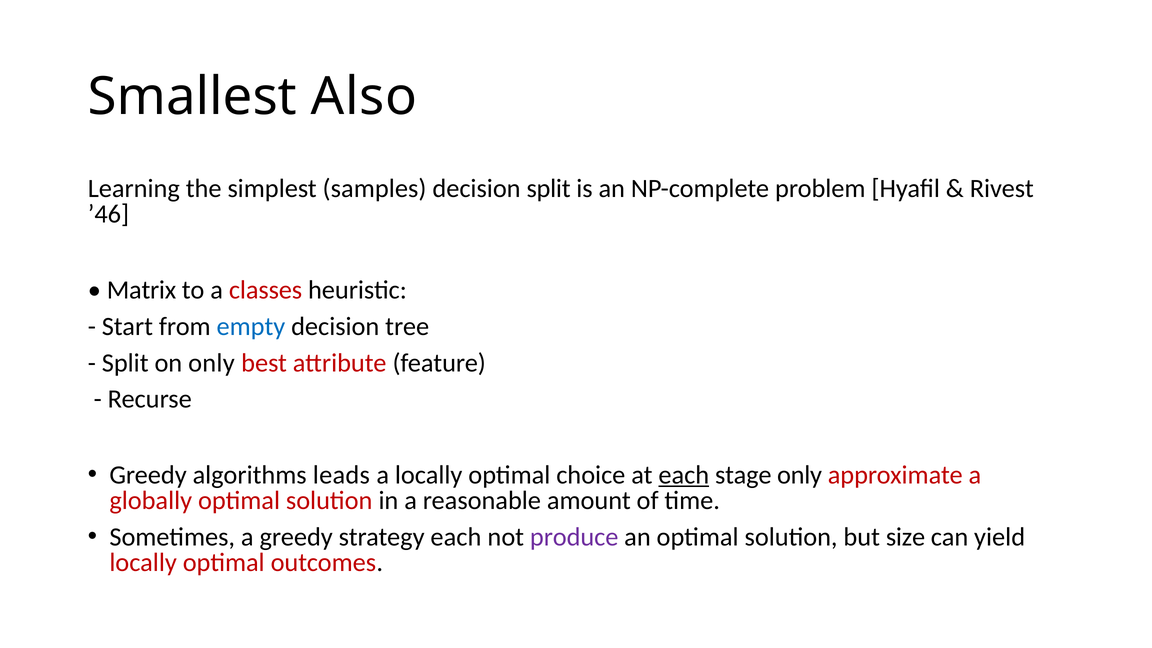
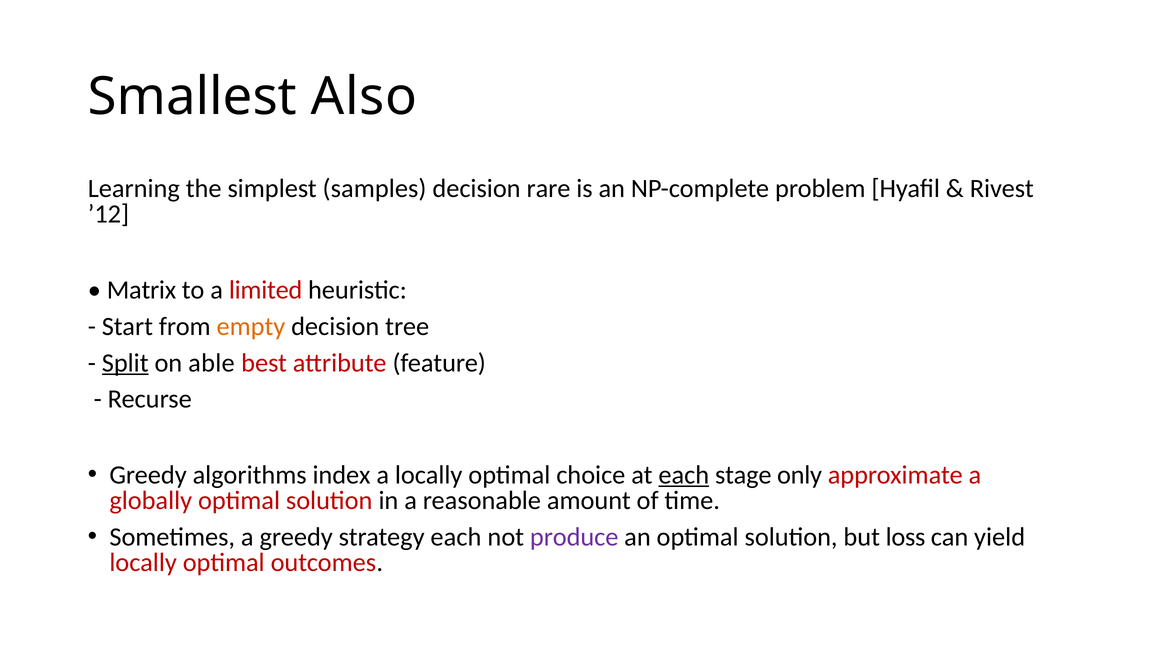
decision split: split -> rare
’46: ’46 -> ’12
classes: classes -> limited
empty colour: blue -> orange
Split at (125, 363) underline: none -> present
on only: only -> able
leads: leads -> index
size: size -> loss
